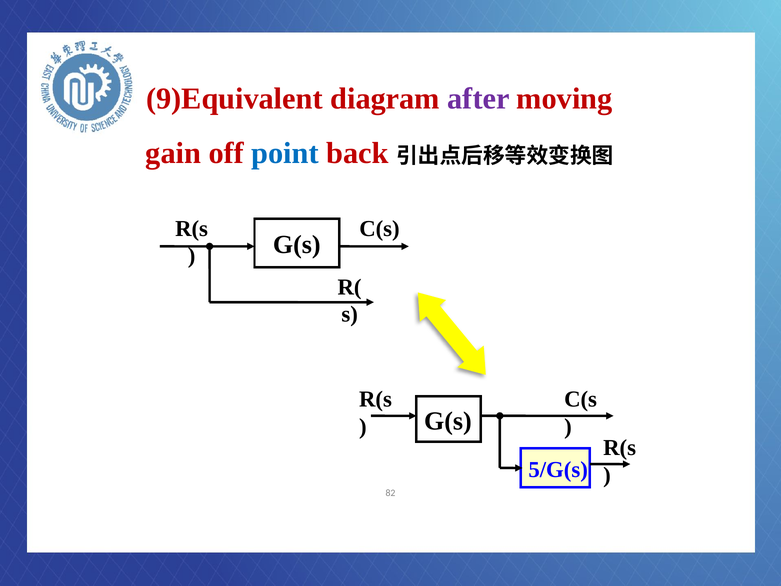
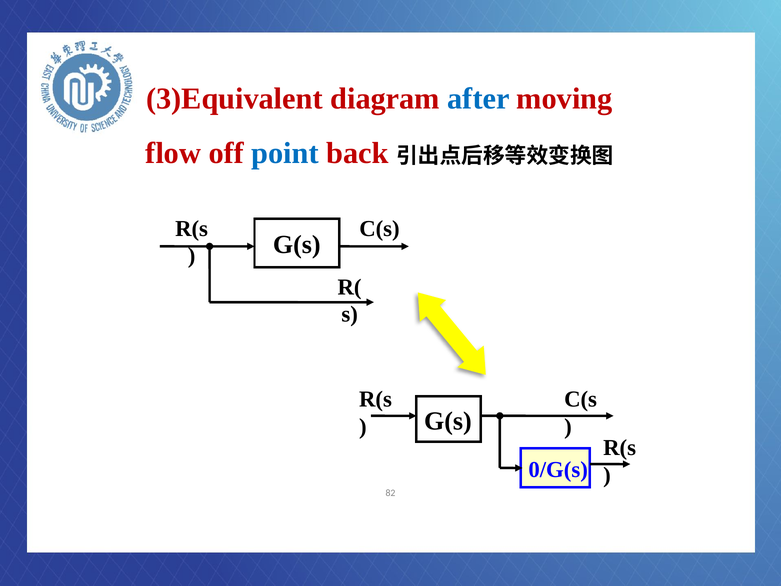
9)Equivalent: 9)Equivalent -> 3)Equivalent
after colour: purple -> blue
gain: gain -> flow
5/G(s: 5/G(s -> 0/G(s
